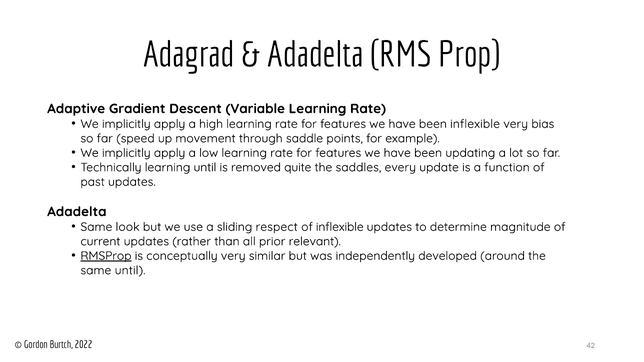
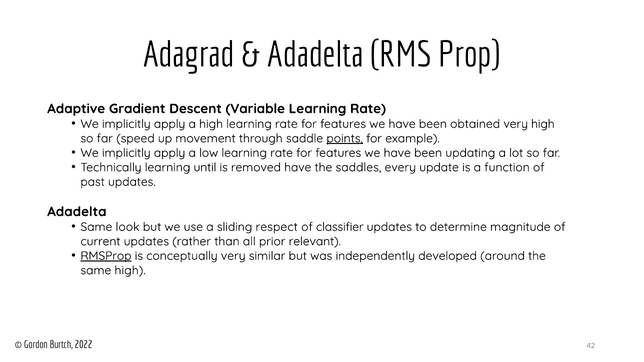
been inflexible: inflexible -> obtained
very bias: bias -> high
points underline: none -> present
removed quite: quite -> have
of inflexible: inflexible -> classifier
same until: until -> high
